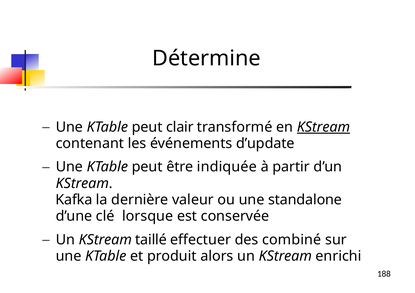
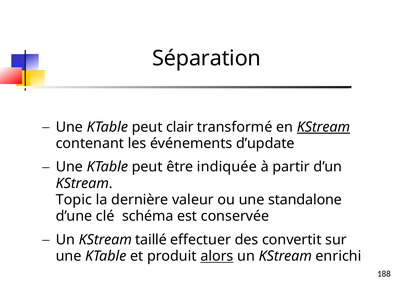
Détermine: Détermine -> Séparation
Kafka: Kafka -> Topic
lorsque: lorsque -> schéma
combiné: combiné -> convertit
alors underline: none -> present
